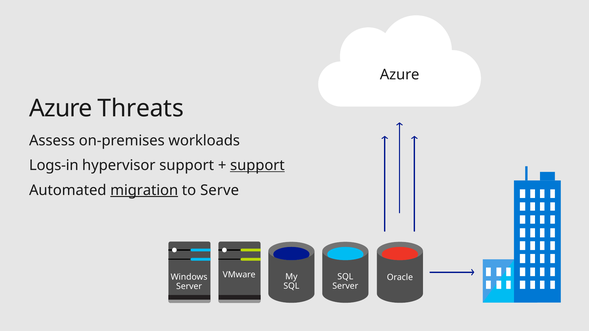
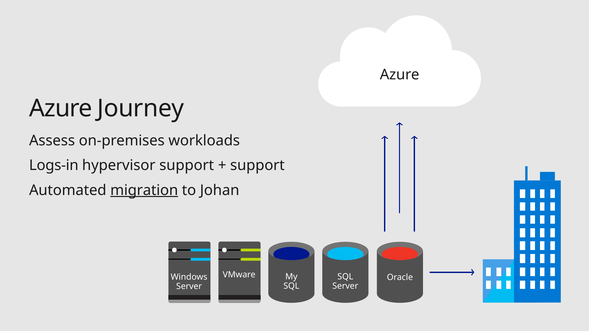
Threats: Threats -> Journey
support at (257, 166) underline: present -> none
Serve: Serve -> Johan
